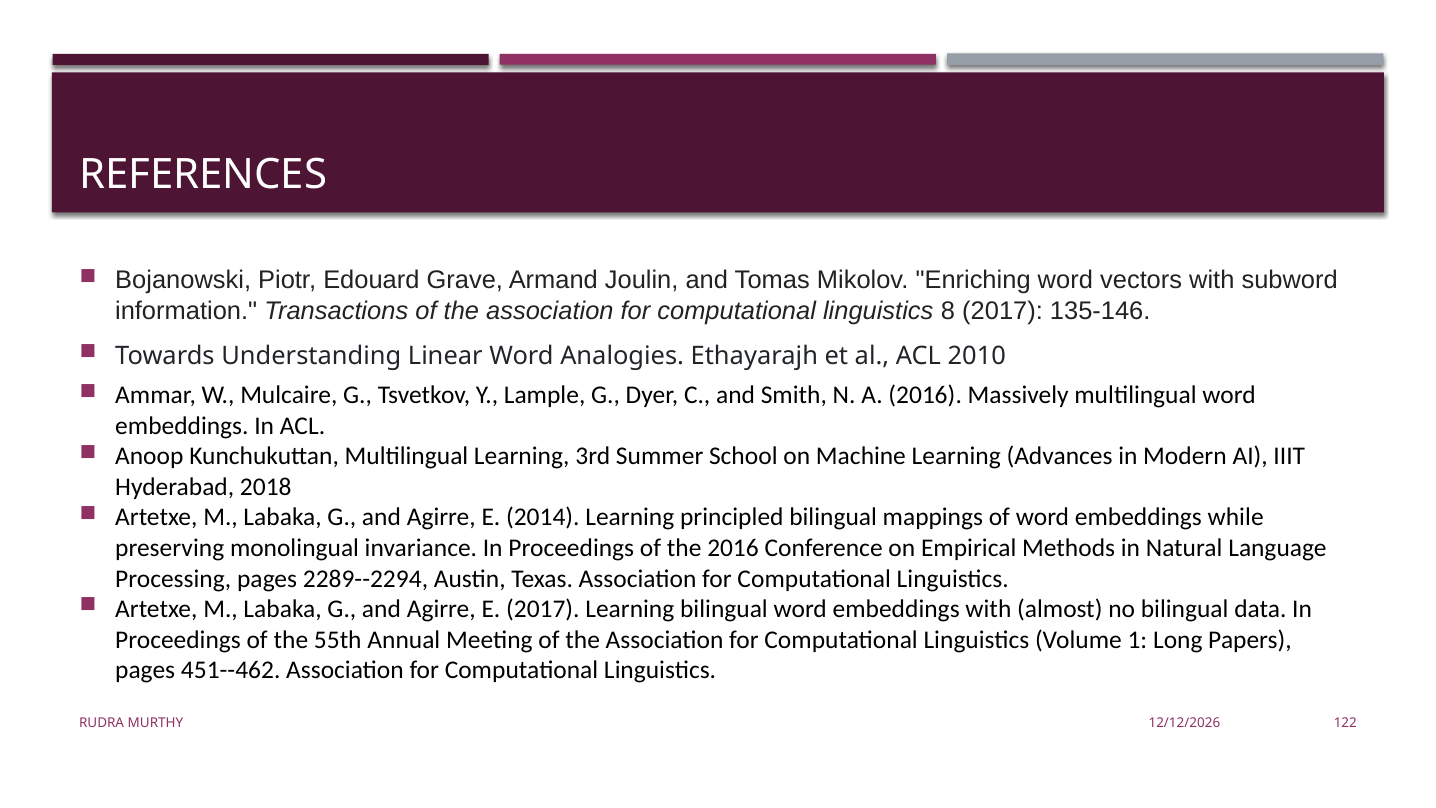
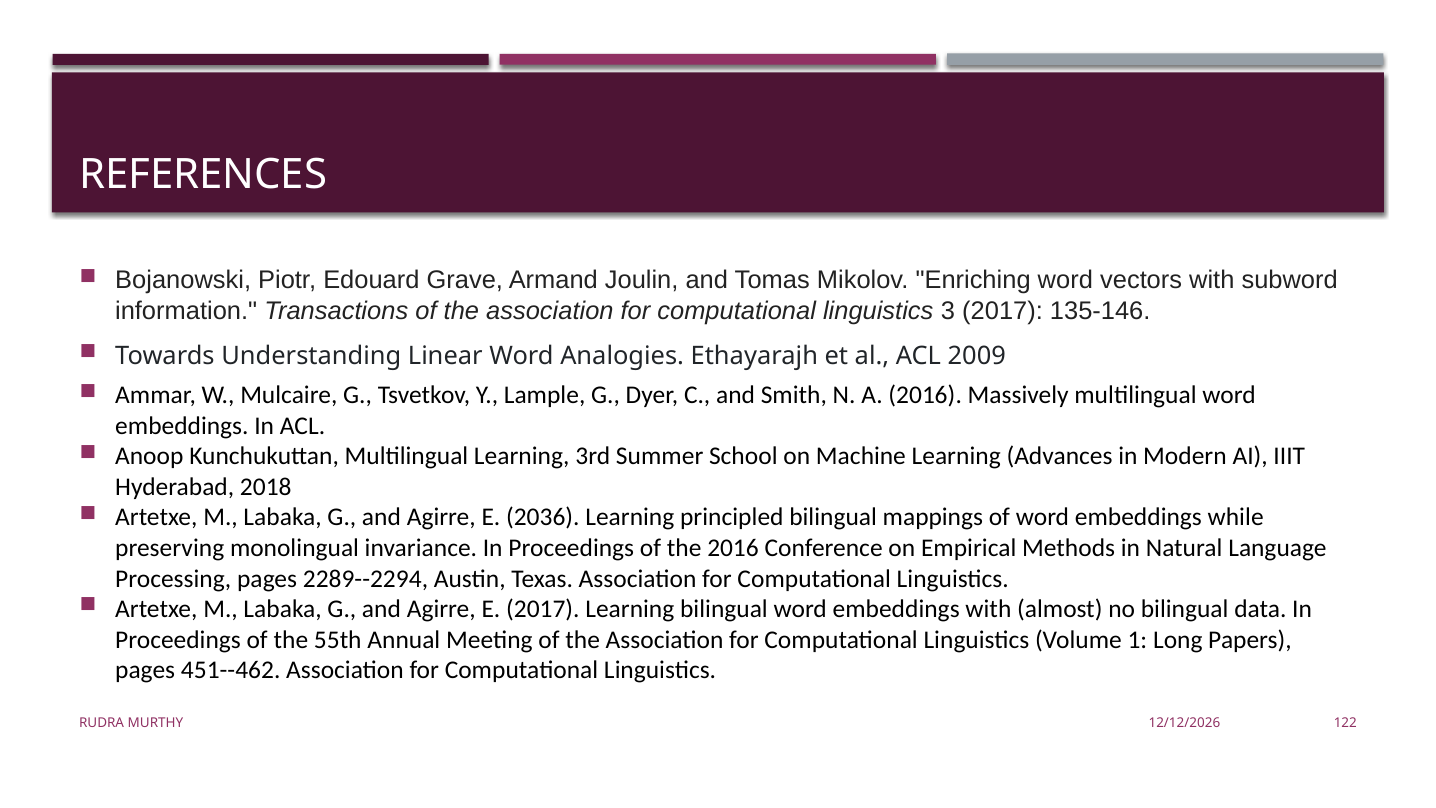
8: 8 -> 3
2010: 2010 -> 2009
2014: 2014 -> 2036
